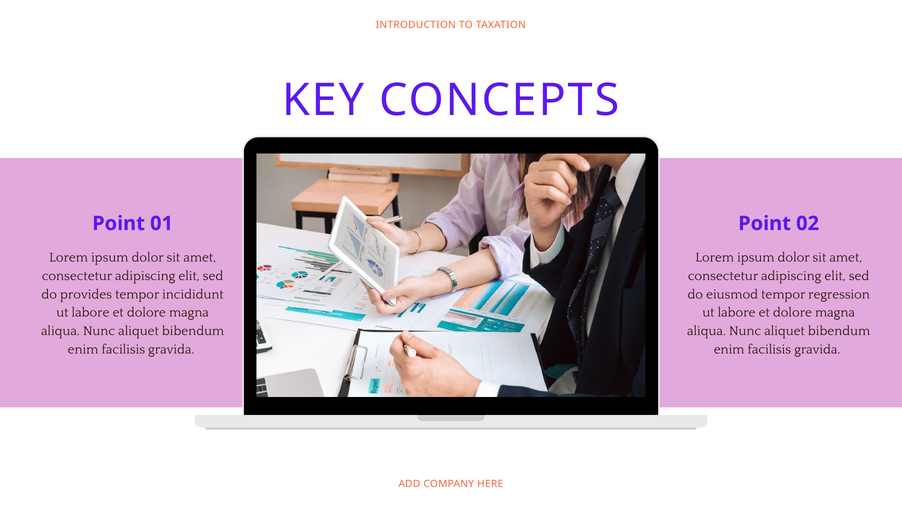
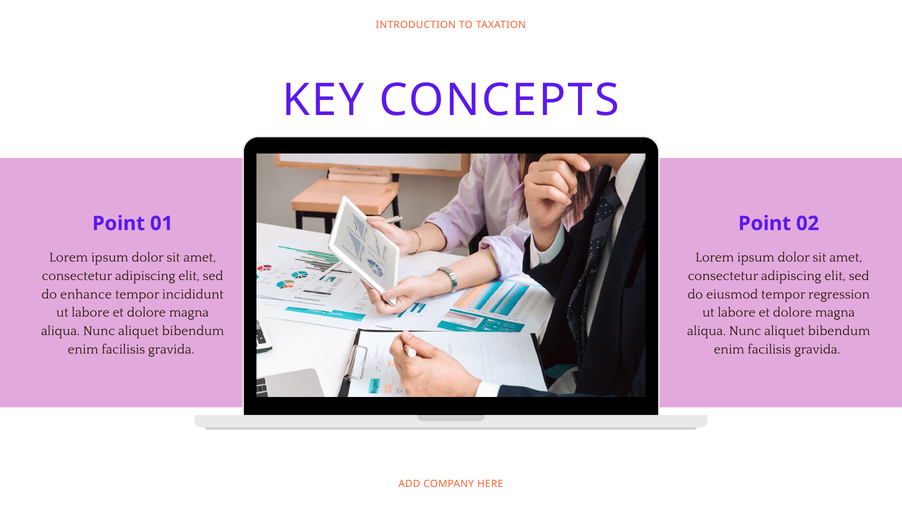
provides: provides -> enhance
